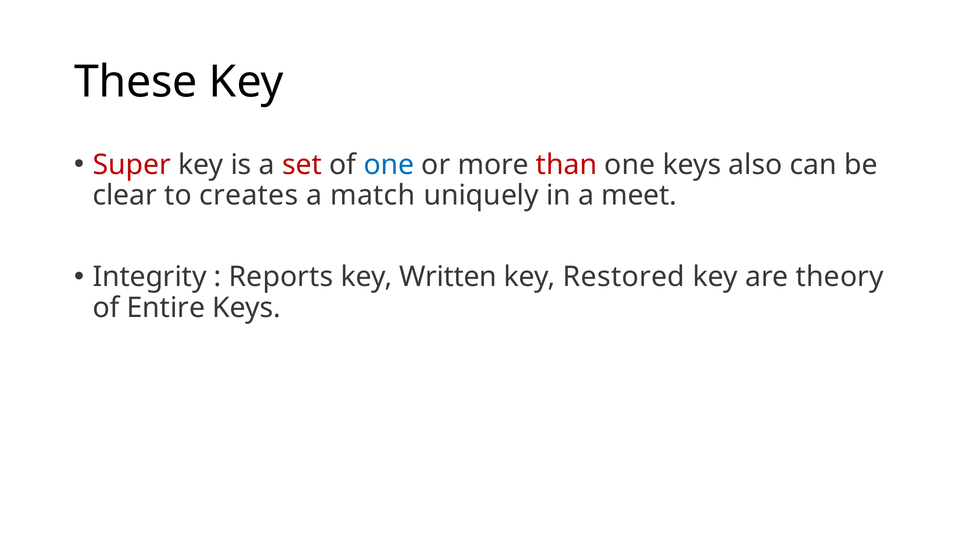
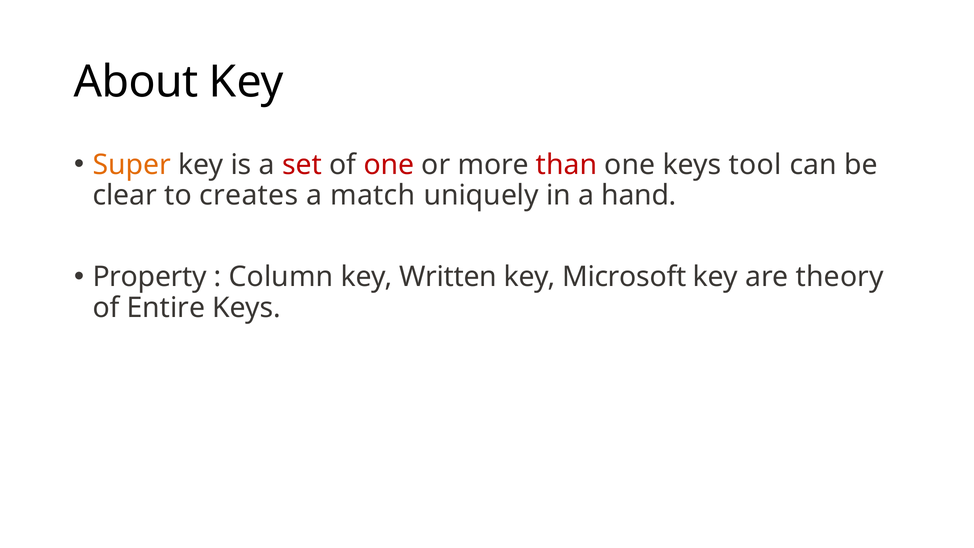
These: These -> About
Super colour: red -> orange
one at (389, 165) colour: blue -> red
also: also -> tool
meet: meet -> hand
Integrity: Integrity -> Property
Reports: Reports -> Column
Restored: Restored -> Microsoft
